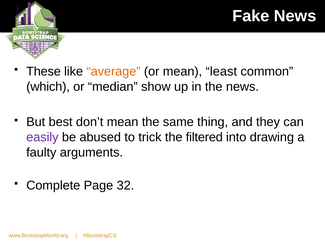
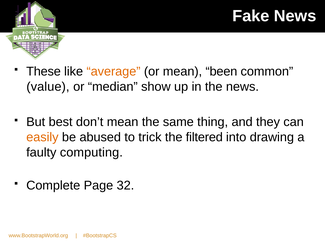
least: least -> been
which: which -> value
easily colour: purple -> orange
arguments: arguments -> computing
